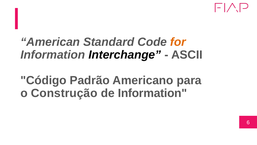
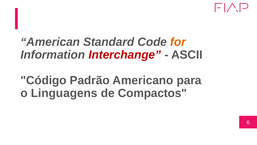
Interchange colour: black -> red
Construção: Construção -> Linguagens
de Information: Information -> Compactos
